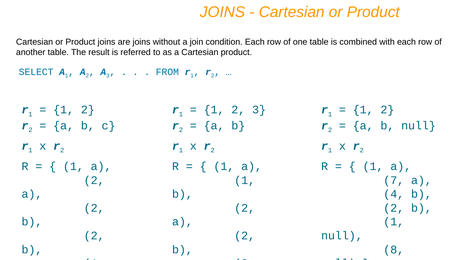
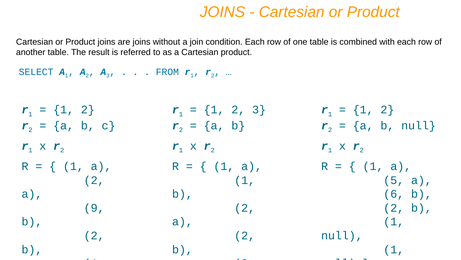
7: 7 -> 5
4 at (394, 194): 4 -> 6
2 at (94, 207): 2 -> 9
8 at (394, 249): 8 -> 1
